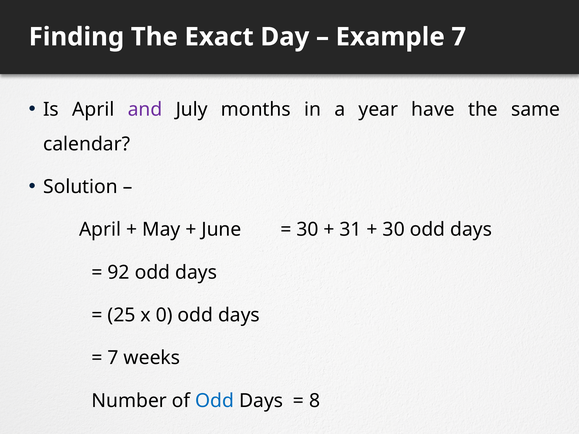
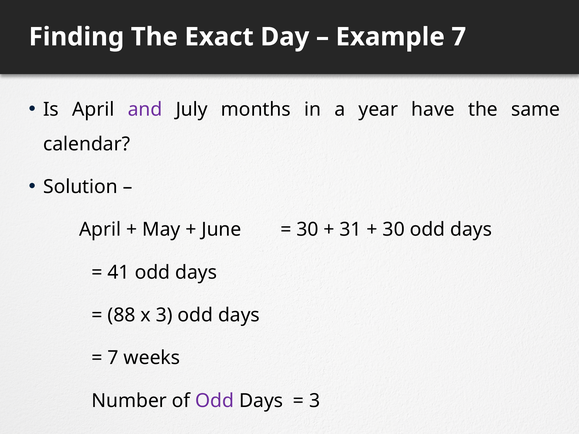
92: 92 -> 41
25: 25 -> 88
x 0: 0 -> 3
Odd at (215, 401) colour: blue -> purple
8 at (315, 401): 8 -> 3
